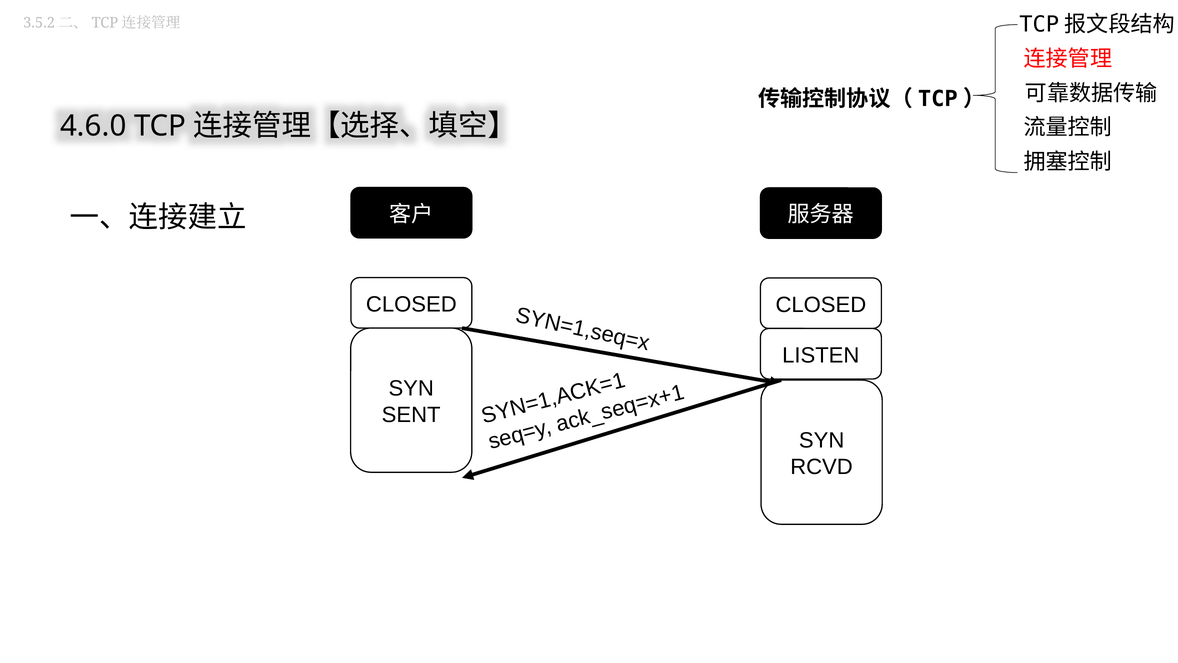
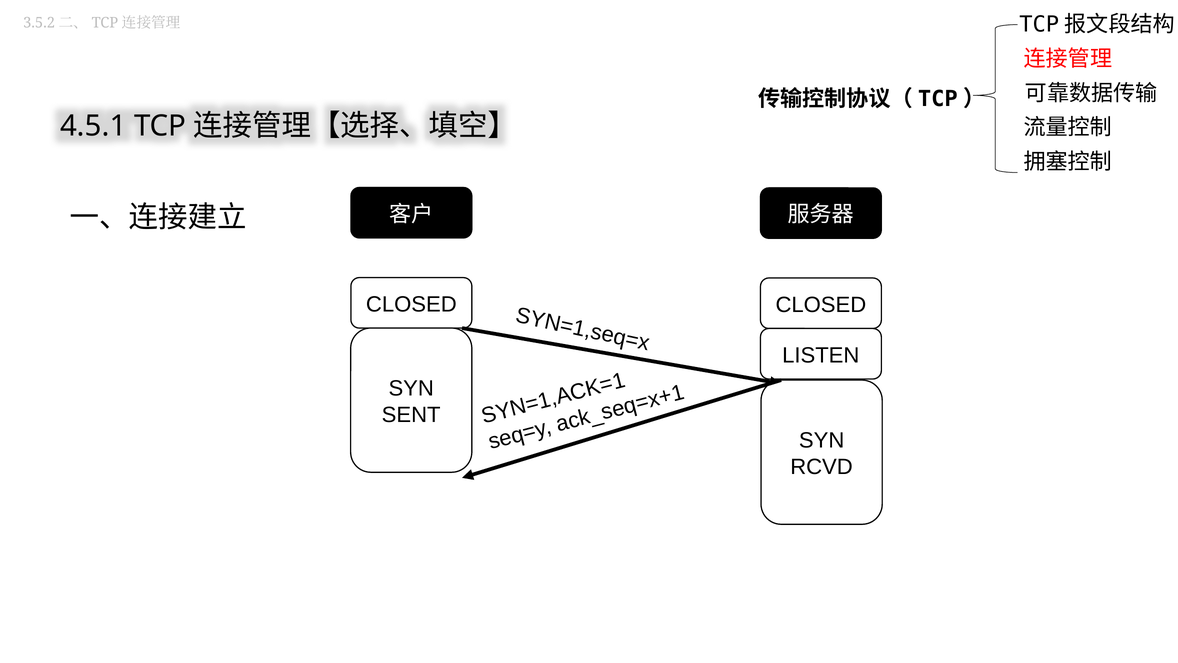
4.6.0: 4.6.0 -> 4.5.1
